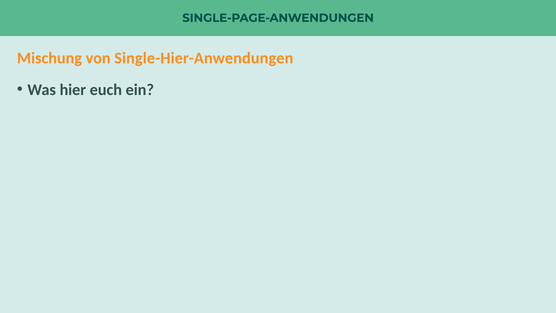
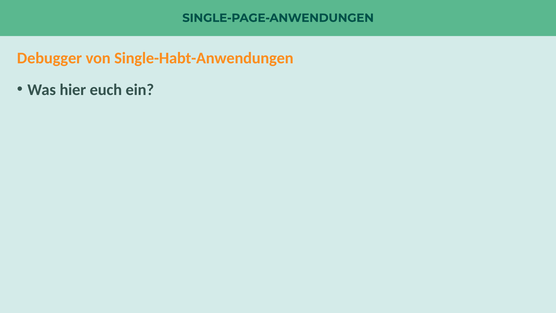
Mischung: Mischung -> Debugger
Single-Hier-Anwendungen: Single-Hier-Anwendungen -> Single-Habt-Anwendungen
